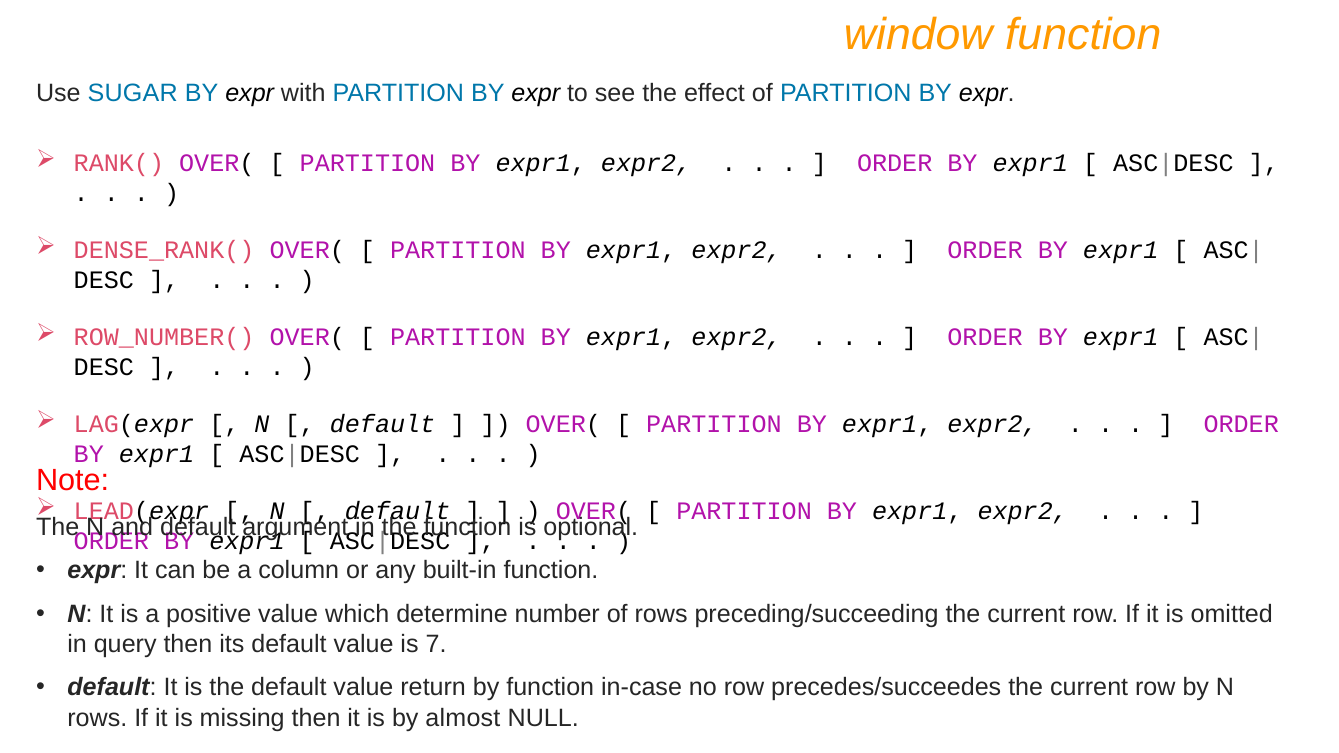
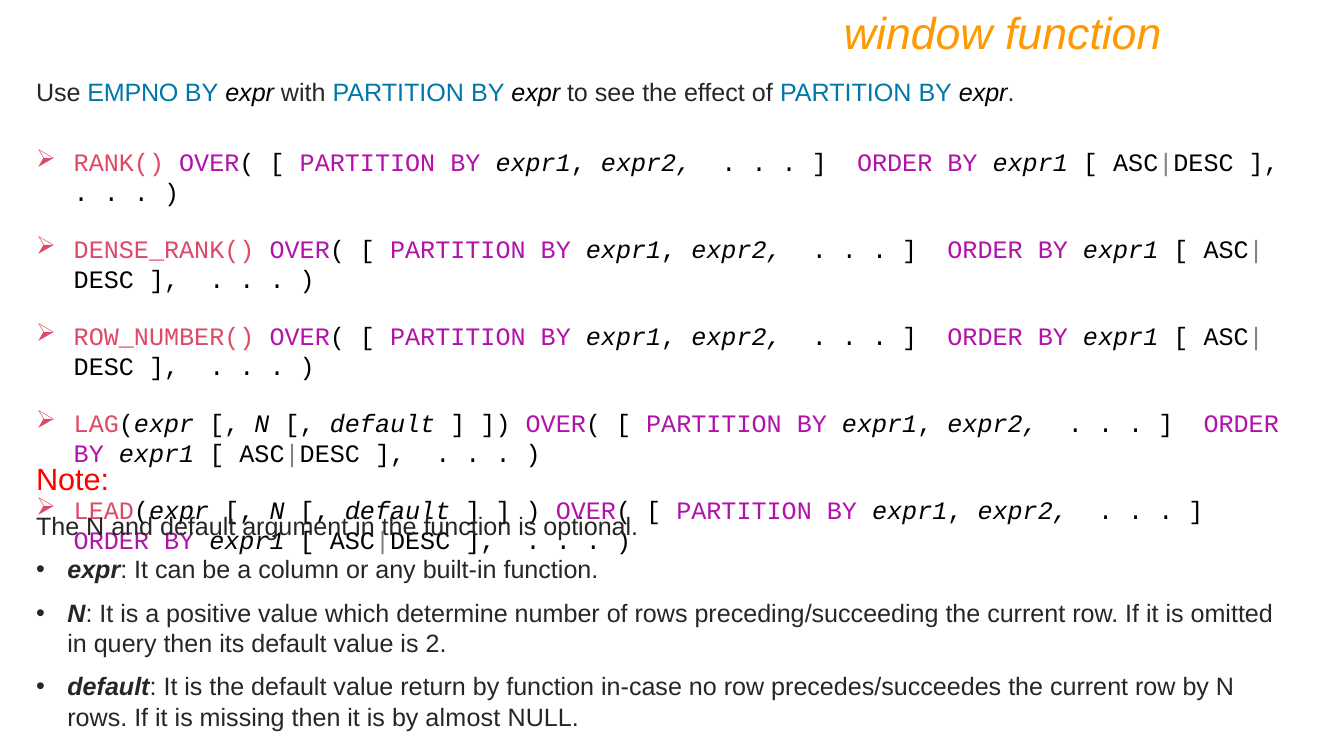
SUGAR: SUGAR -> EMPNO
7: 7 -> 2
